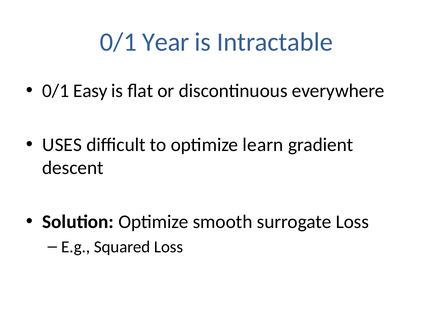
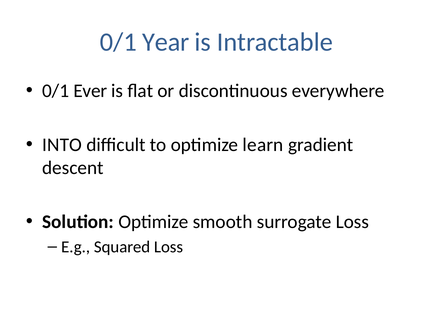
Easy: Easy -> Ever
USES: USES -> INTO
